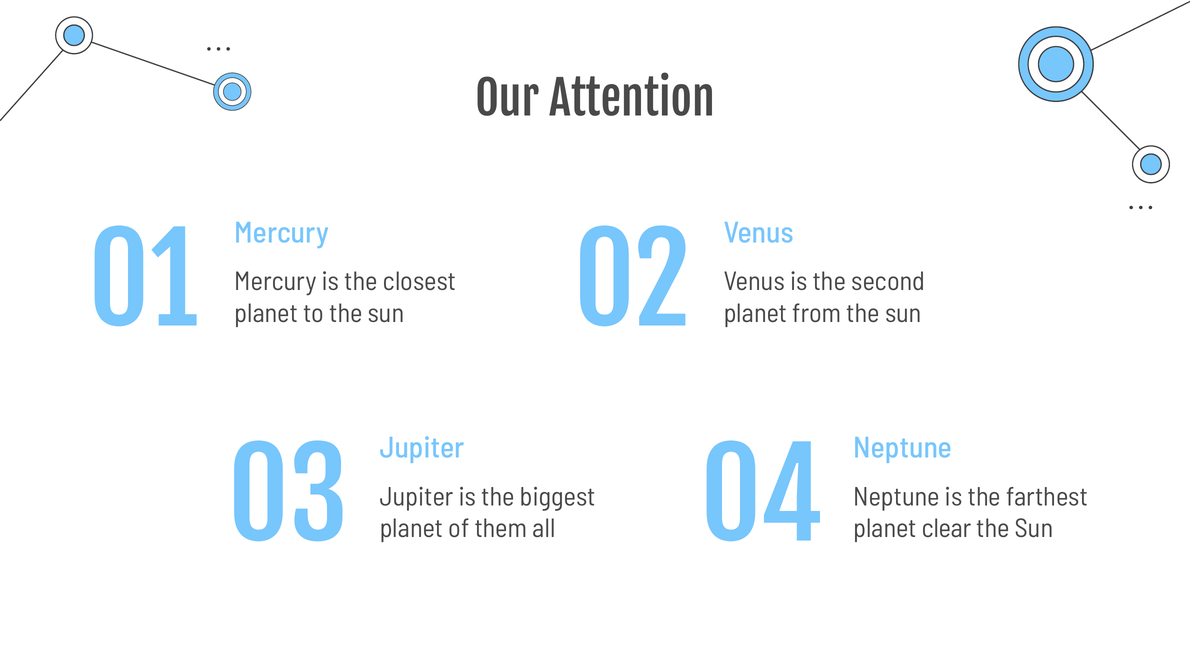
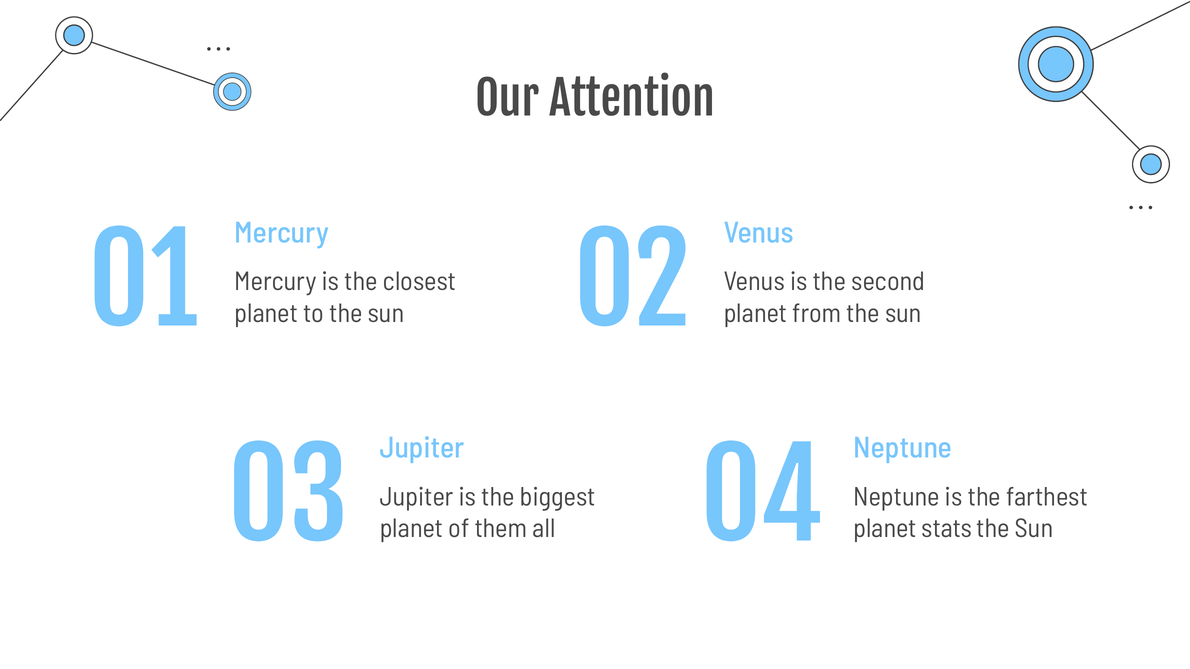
clear: clear -> stats
